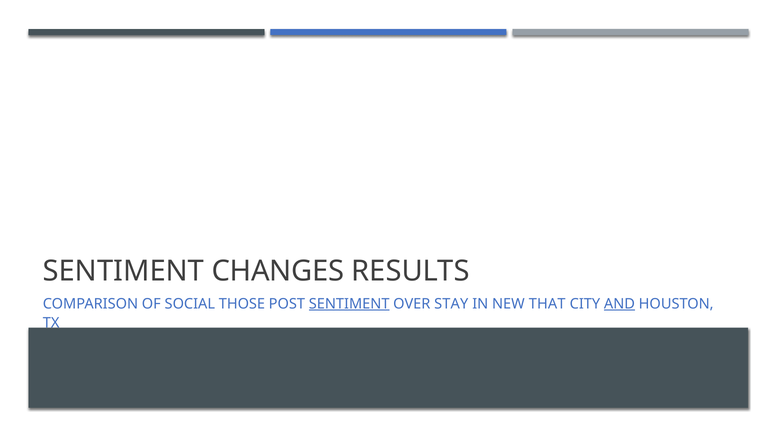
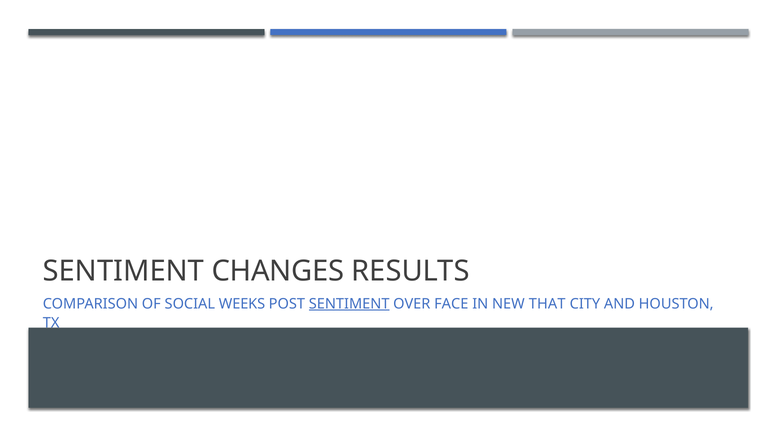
THOSE: THOSE -> WEEKS
STAY: STAY -> FACE
AND underline: present -> none
